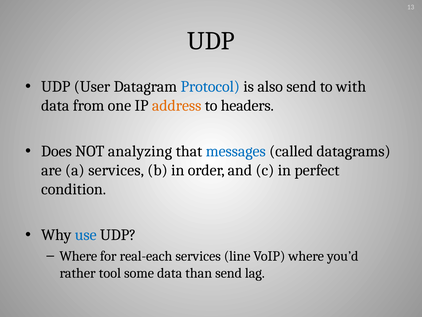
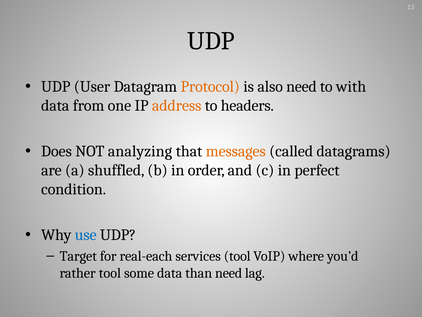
Protocol colour: blue -> orange
also send: send -> need
messages colour: blue -> orange
a services: services -> shuffled
Where at (78, 256): Where -> Target
services line: line -> tool
than send: send -> need
